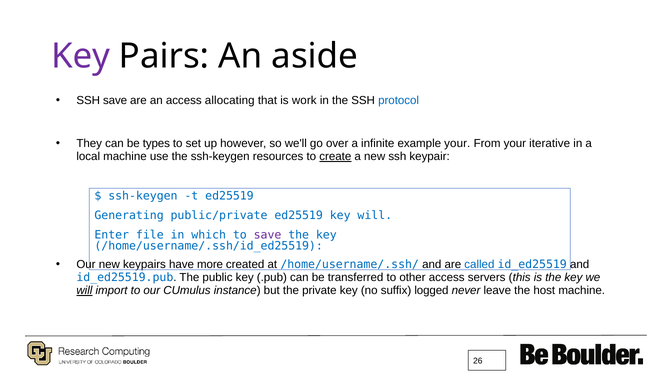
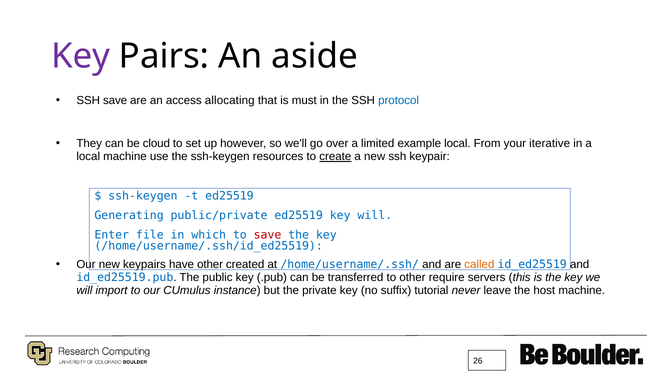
work: work -> must
types: types -> cloud
infinite: infinite -> limited
example your: your -> local
save at (268, 235) colour: purple -> red
have more: more -> other
called colour: blue -> orange
other access: access -> require
will at (84, 291) underline: present -> none
logged: logged -> tutorial
